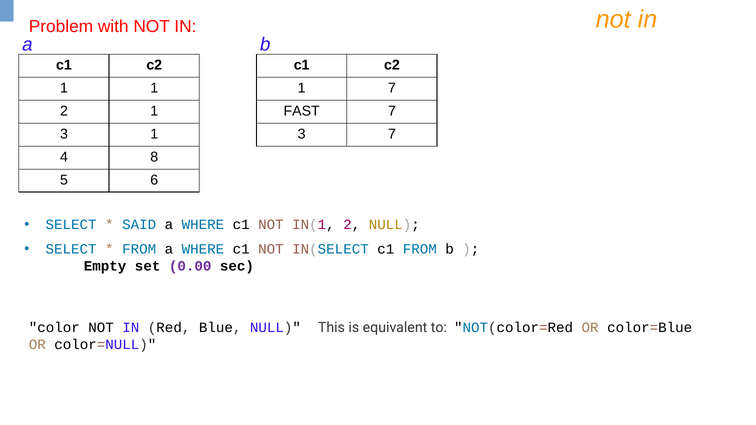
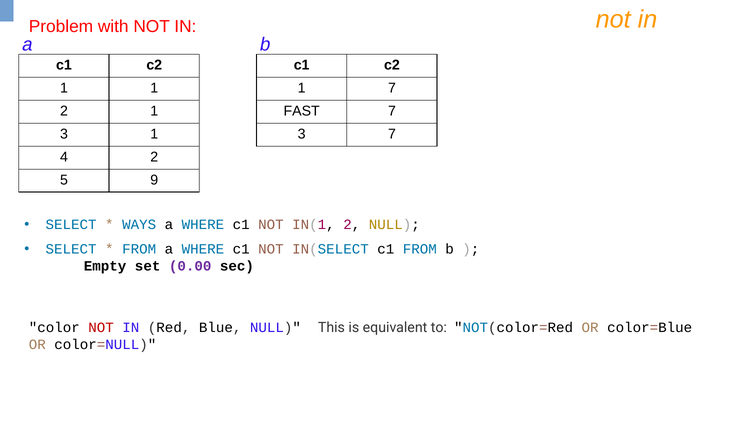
4 8: 8 -> 2
6: 6 -> 9
SAID: SAID -> WAYS
NOT at (101, 328) colour: black -> red
